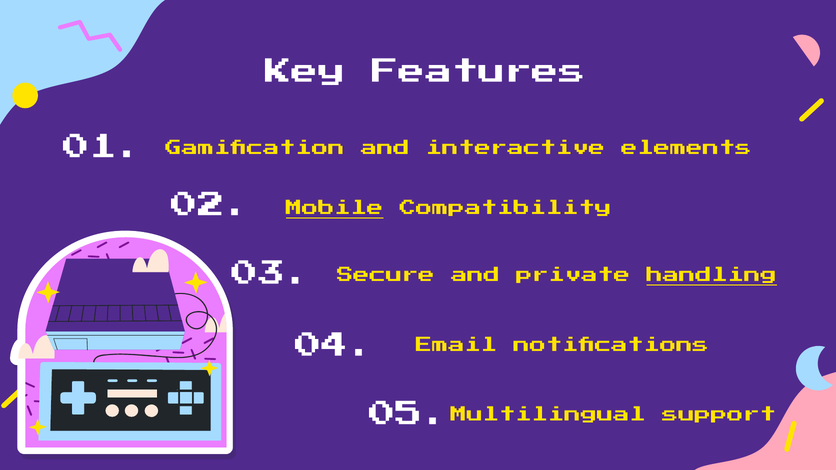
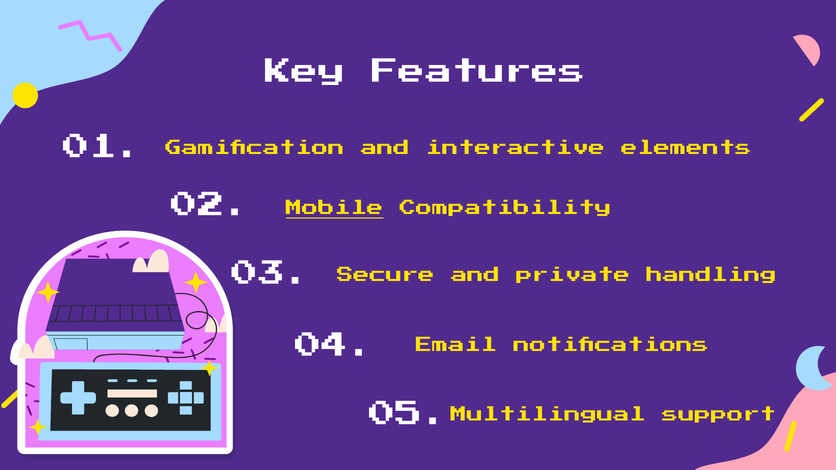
handling underline: present -> none
